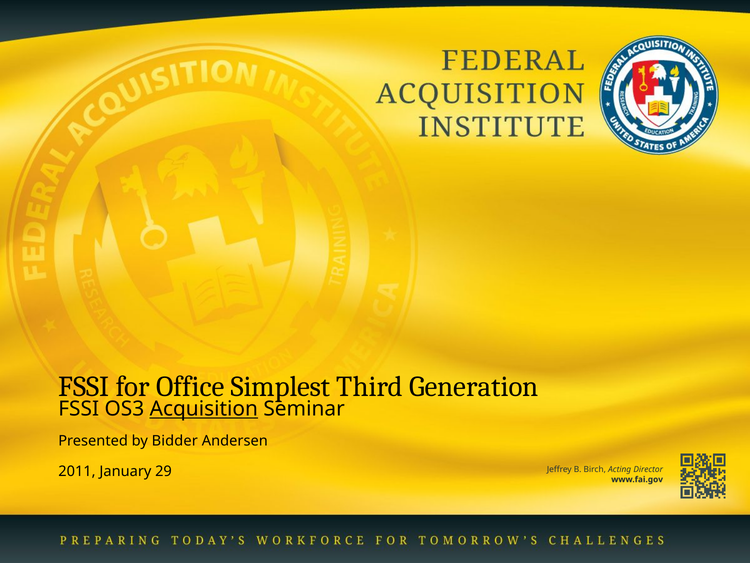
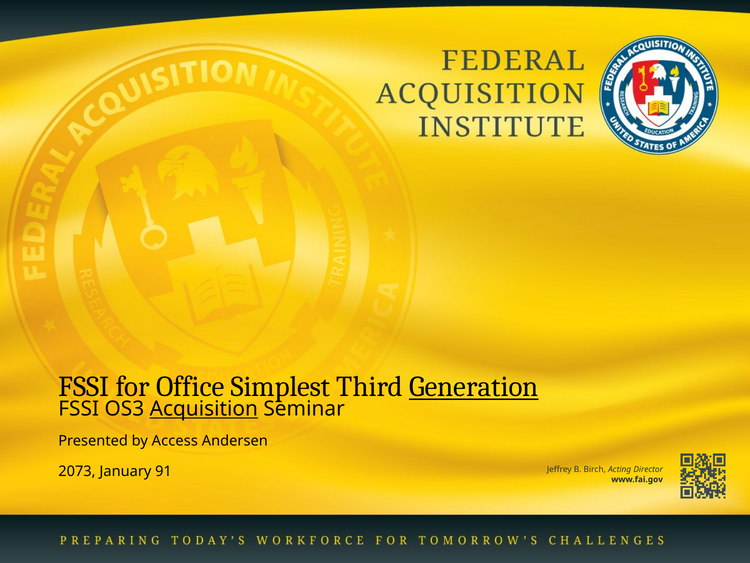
Generation underline: none -> present
Bidder: Bidder -> Access
2011: 2011 -> 2073
29: 29 -> 91
